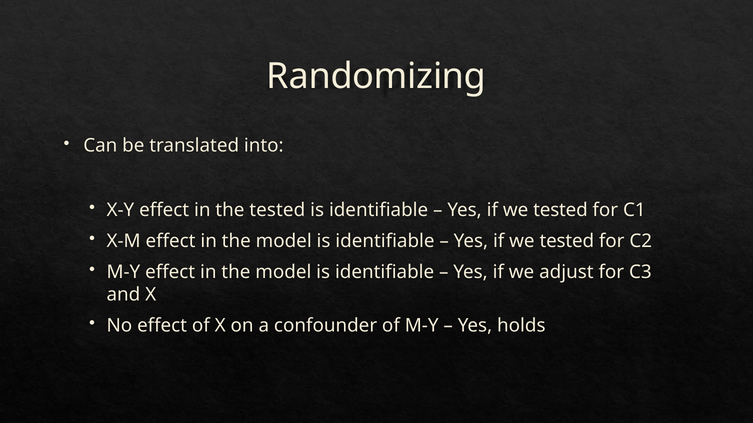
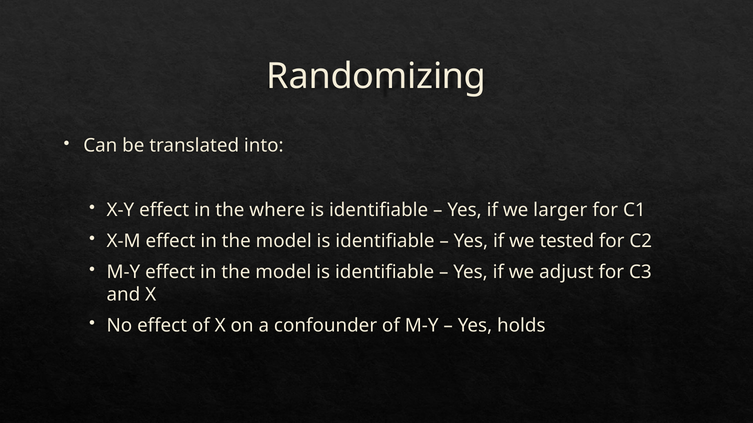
the tested: tested -> where
tested at (560, 210): tested -> larger
